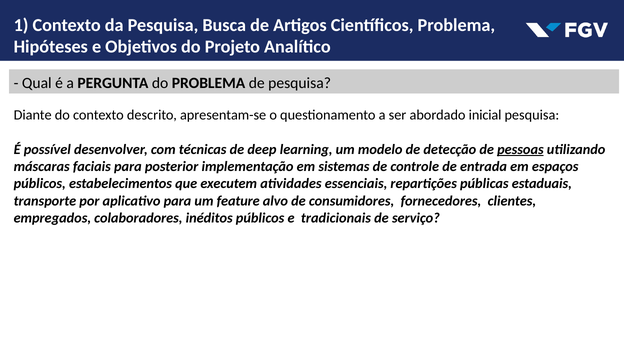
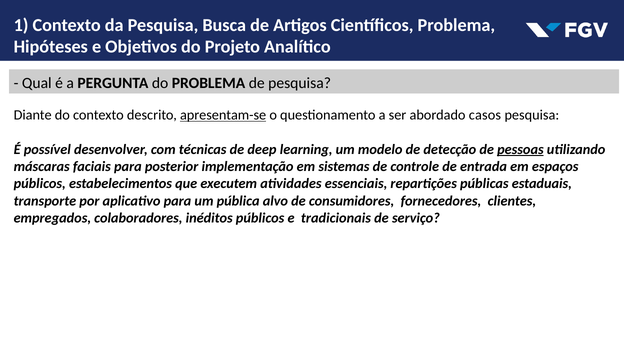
apresentam-se underline: none -> present
inicial: inicial -> casos
feature: feature -> pública
